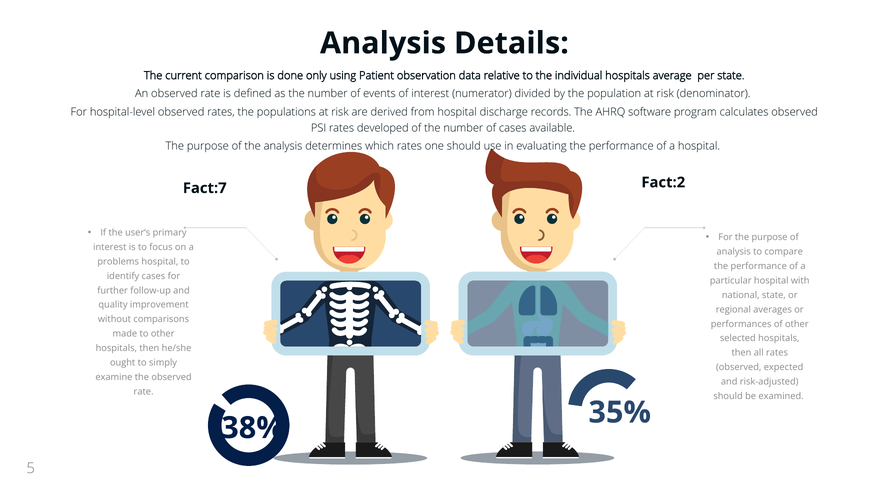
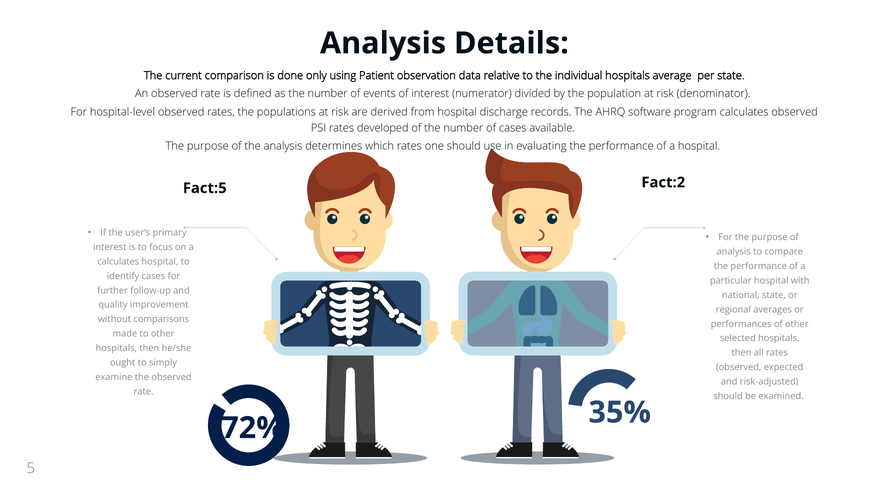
Fact:7: Fact:7 -> Fact:5
problems at (118, 262): problems -> calculates
38%: 38% -> 72%
